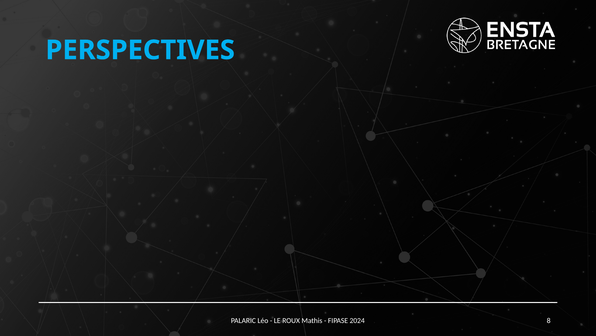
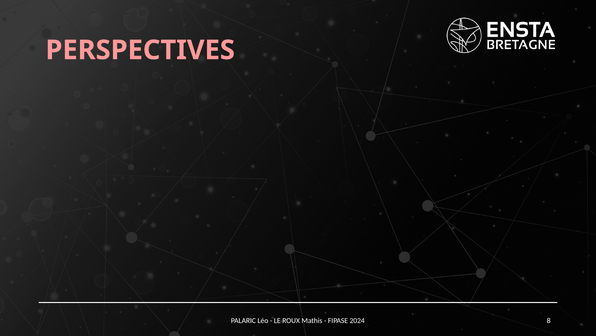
PERSPECTIVES colour: light blue -> pink
